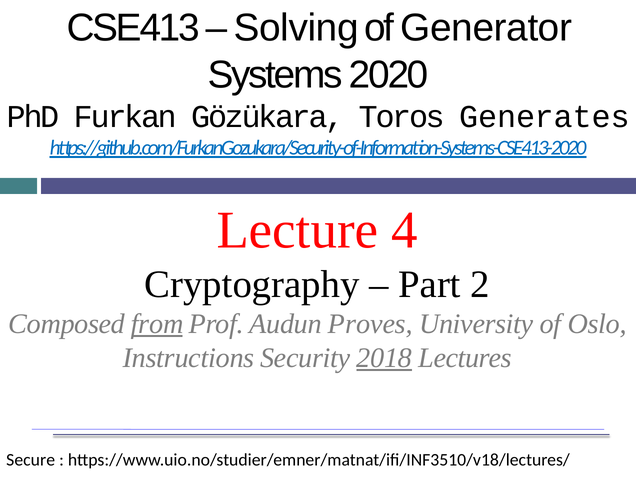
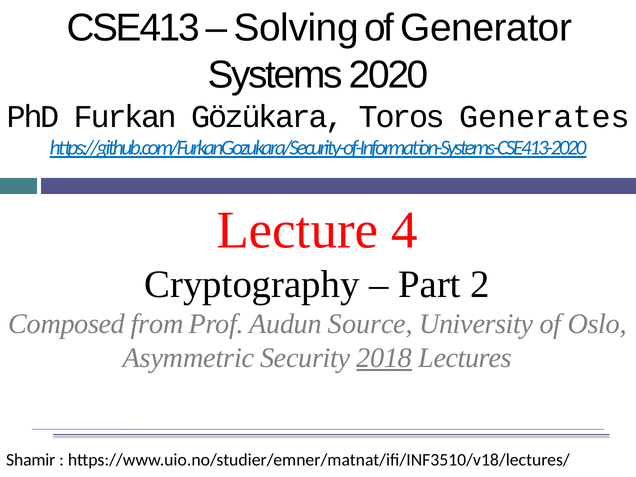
from underline: present -> none
Proves: Proves -> Source
Instructions: Instructions -> Asymmetric
Secure: Secure -> Shamir
